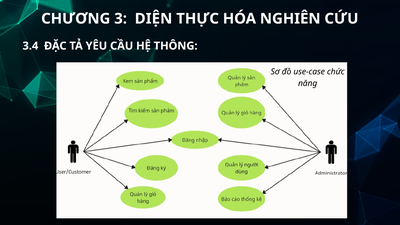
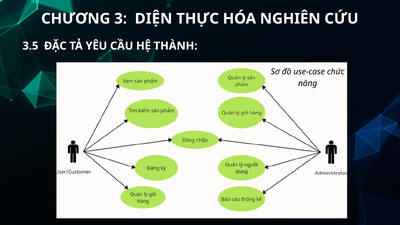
3.4: 3.4 -> 3.5
THÔNG: THÔNG -> THÀNH
